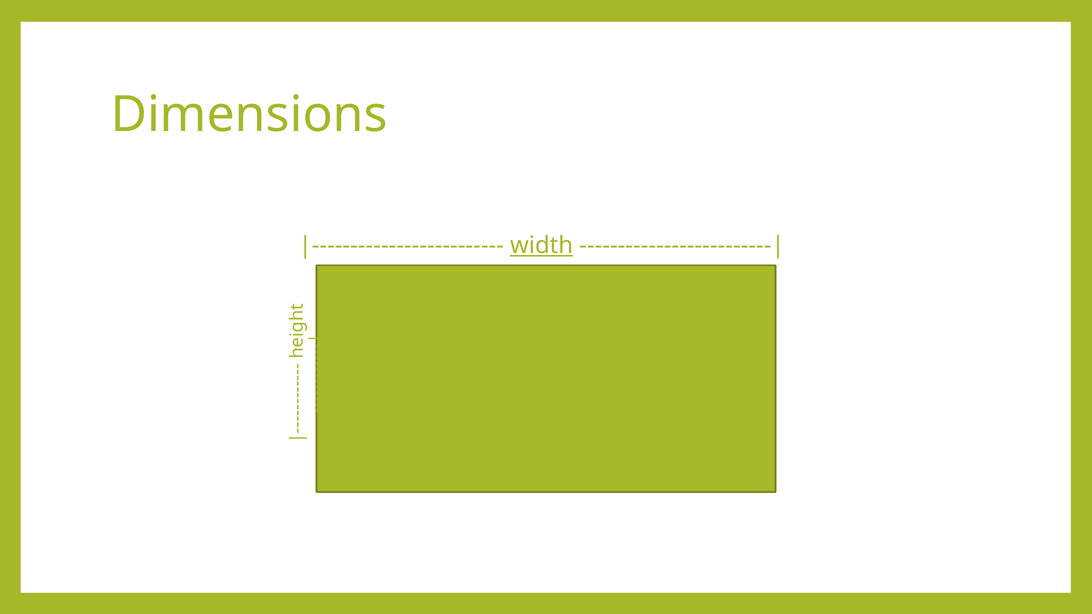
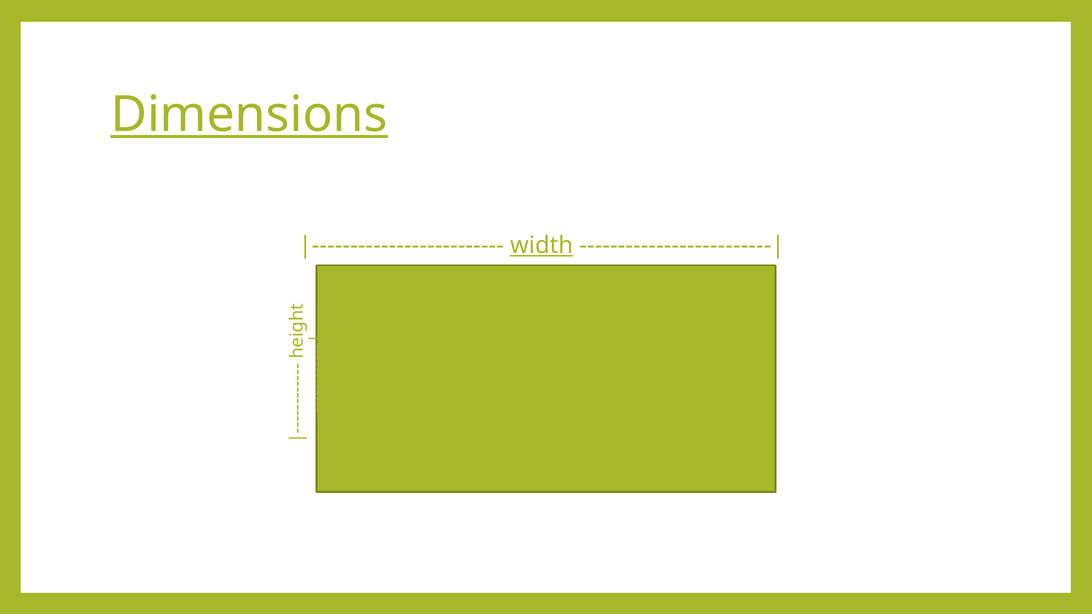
Dimensions underline: none -> present
